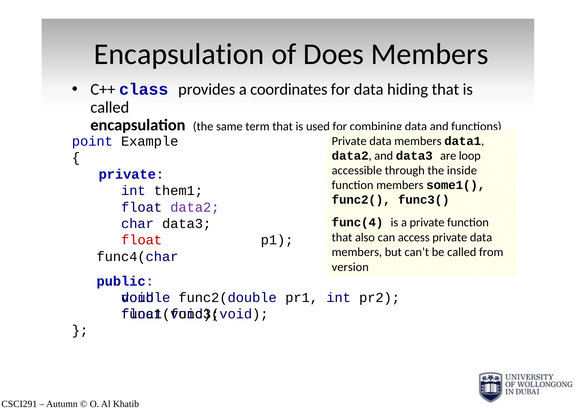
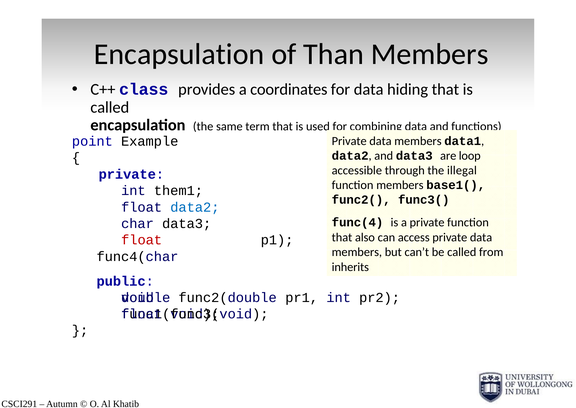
Does: Does -> Than
inside: inside -> illegal
some1(: some1( -> base1(
data2 at (195, 207) colour: purple -> blue
version: version -> inherits
